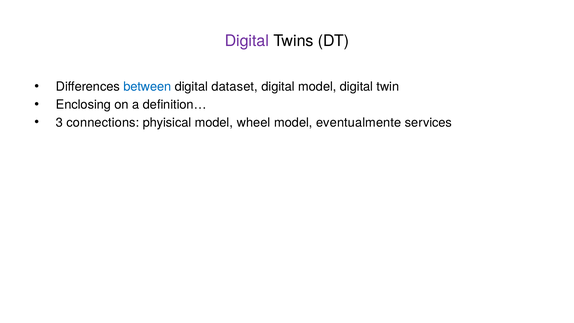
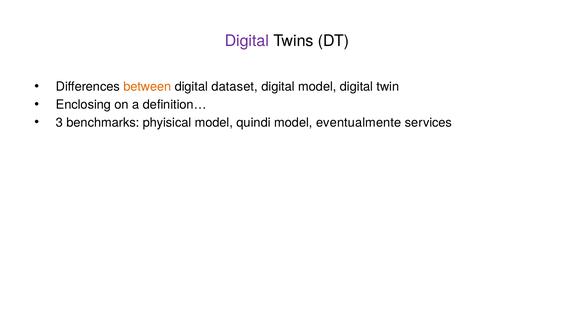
between colour: blue -> orange
connections: connections -> benchmarks
wheel: wheel -> quindi
